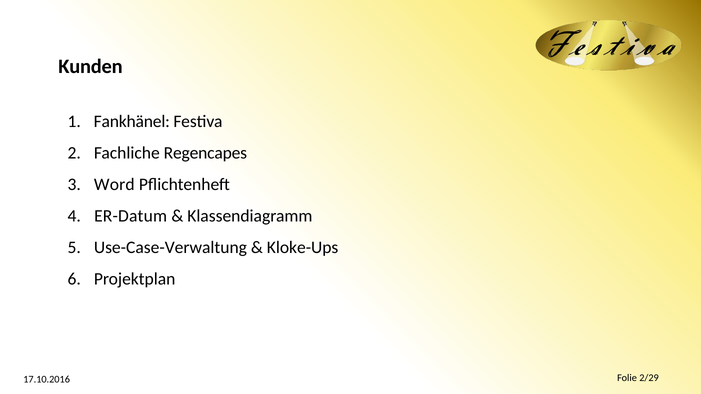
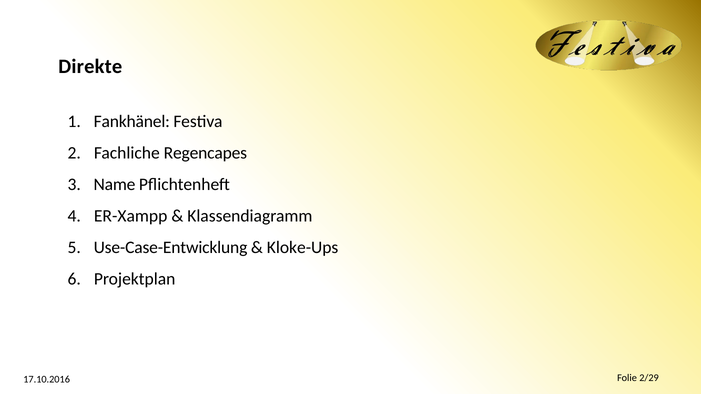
Kunden: Kunden -> Direkte
Word: Word -> Name
ER-Datum: ER-Datum -> ER-Xampp
Use-Case-Verwaltung: Use-Case-Verwaltung -> Use-Case-Entwicklung
